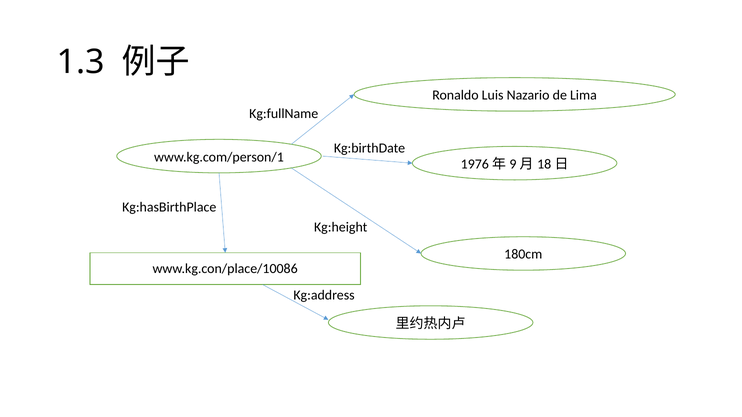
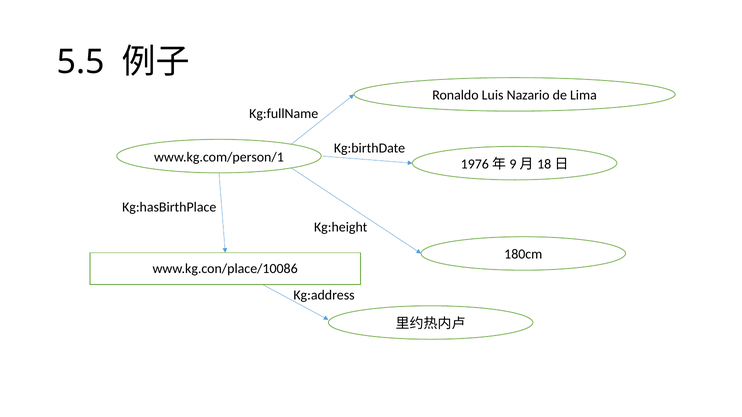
1.3: 1.3 -> 5.5
